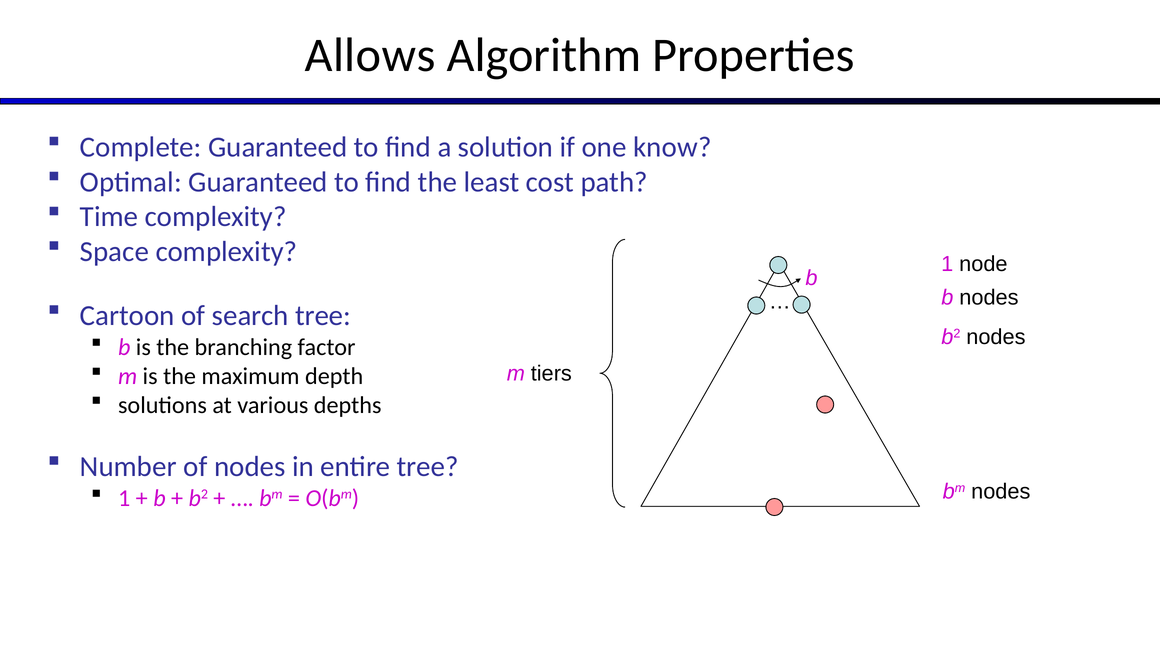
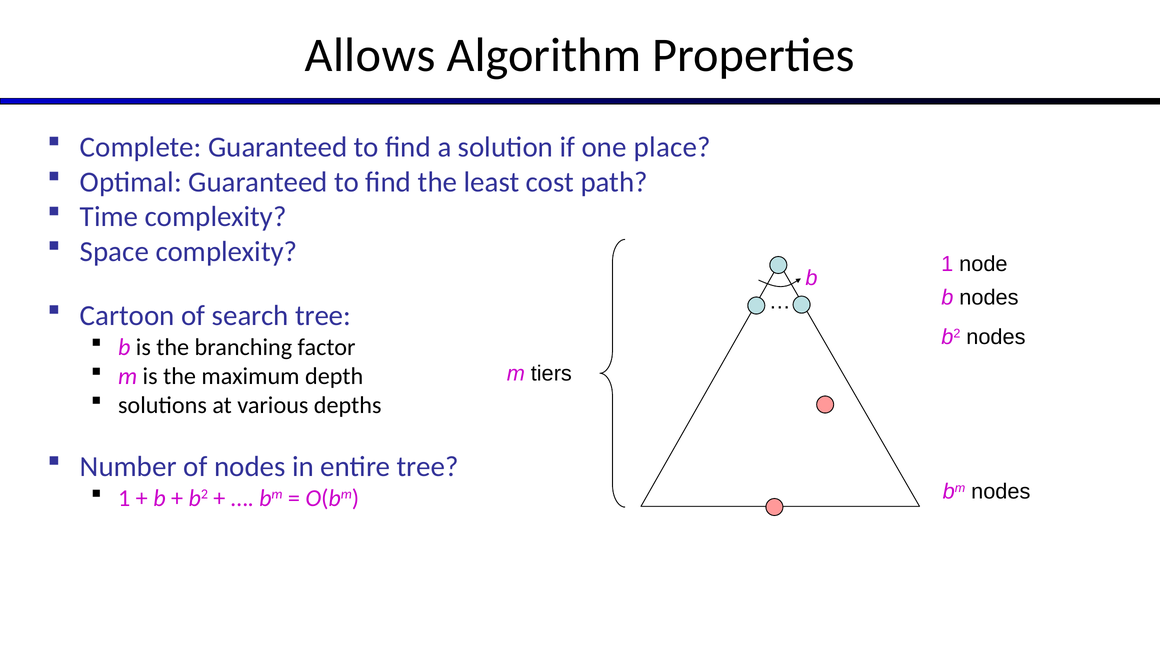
know: know -> place
